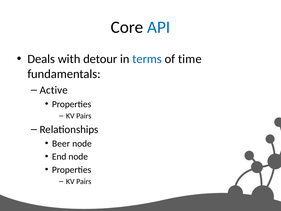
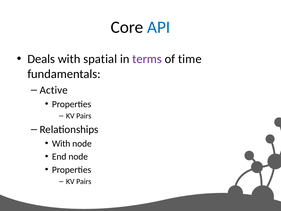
detour: detour -> spatial
terms colour: blue -> purple
Beer at (61, 143): Beer -> With
